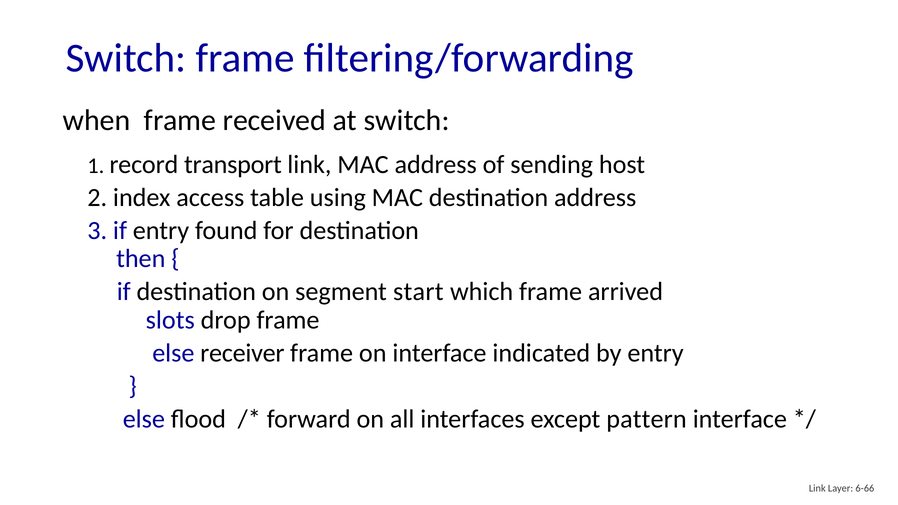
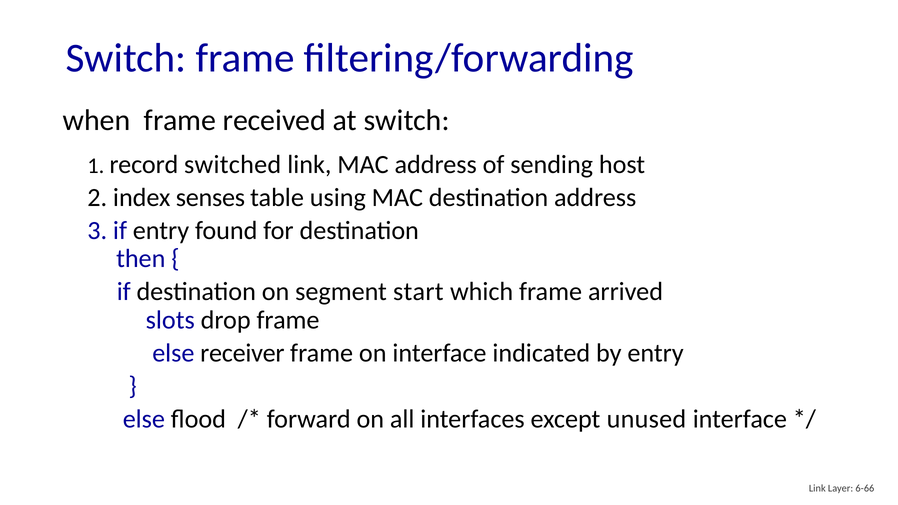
transport: transport -> switched
access: access -> senses
pattern: pattern -> unused
